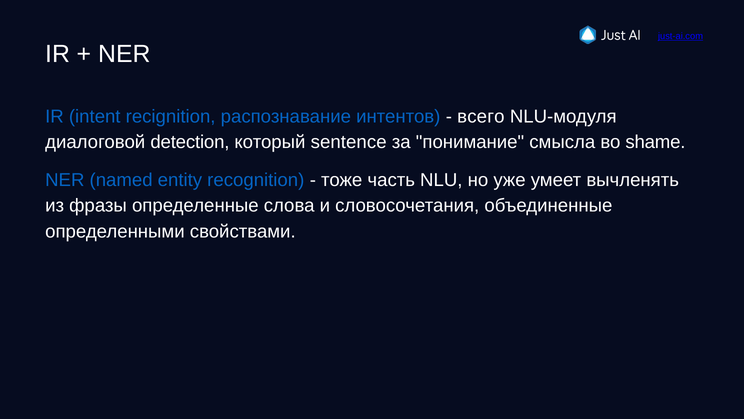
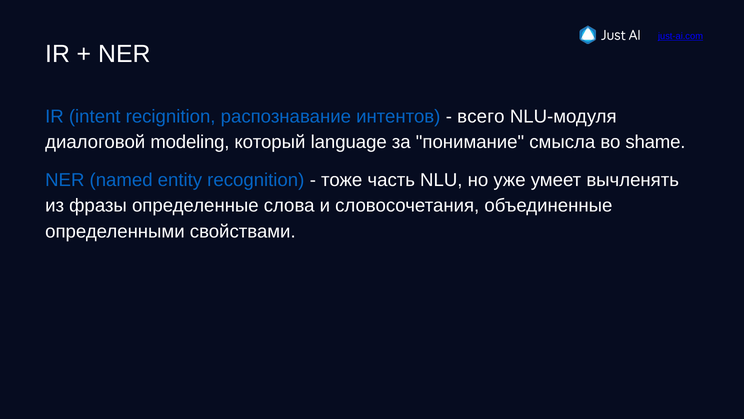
detection: detection -> modeling
sentence: sentence -> language
